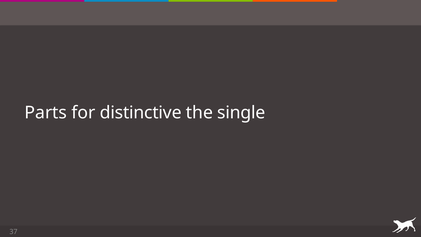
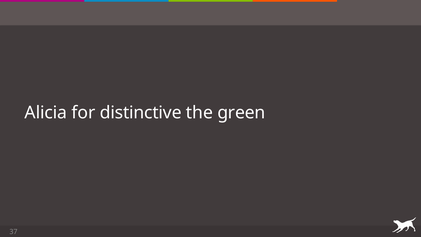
Parts: Parts -> Alicia
single: single -> green
